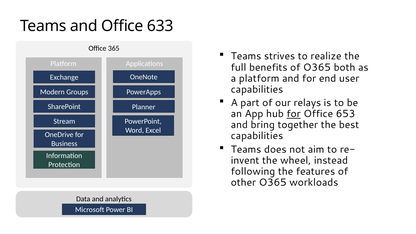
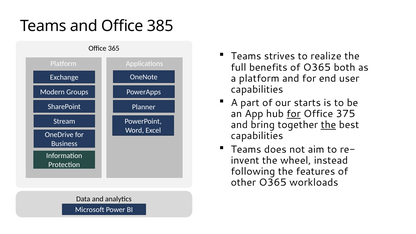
633: 633 -> 385
relays: relays -> starts
653: 653 -> 375
the at (328, 125) underline: none -> present
